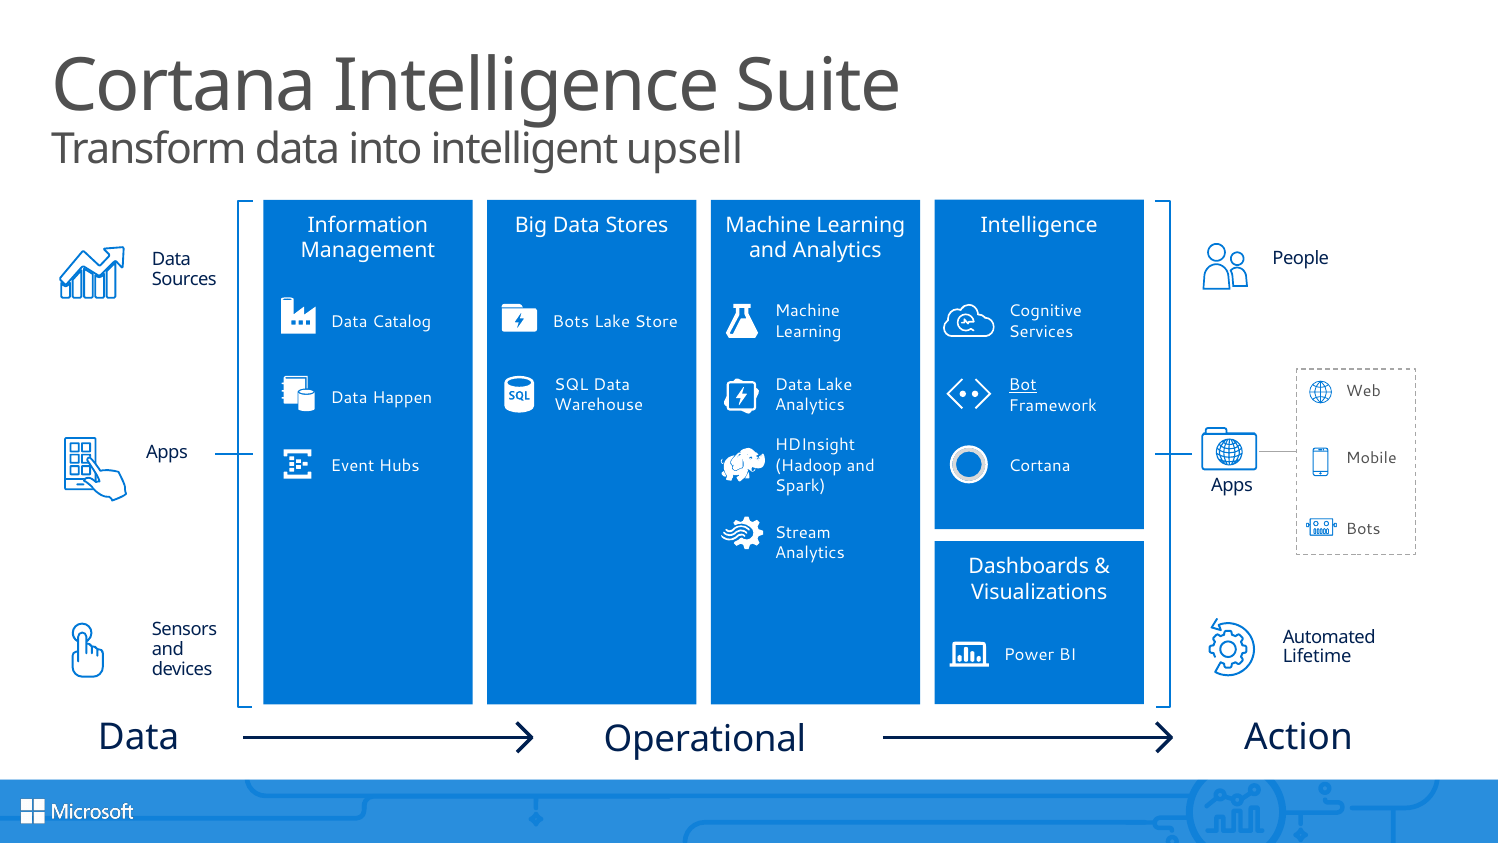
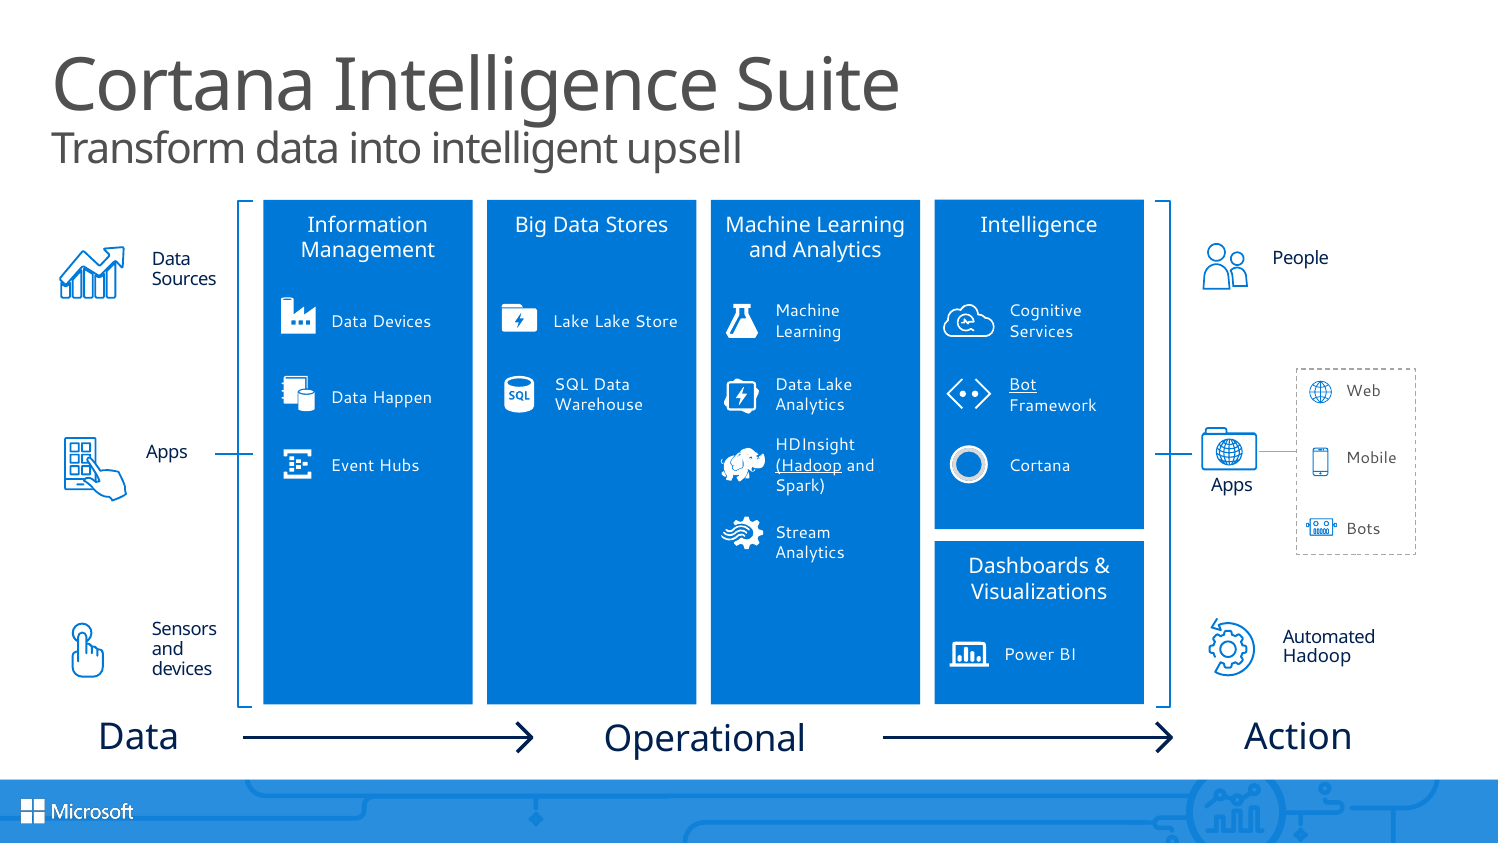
Data Catalog: Catalog -> Devices
Bots at (571, 321): Bots -> Lake
Hadoop at (808, 465) underline: none -> present
Lifetime at (1317, 657): Lifetime -> Hadoop
